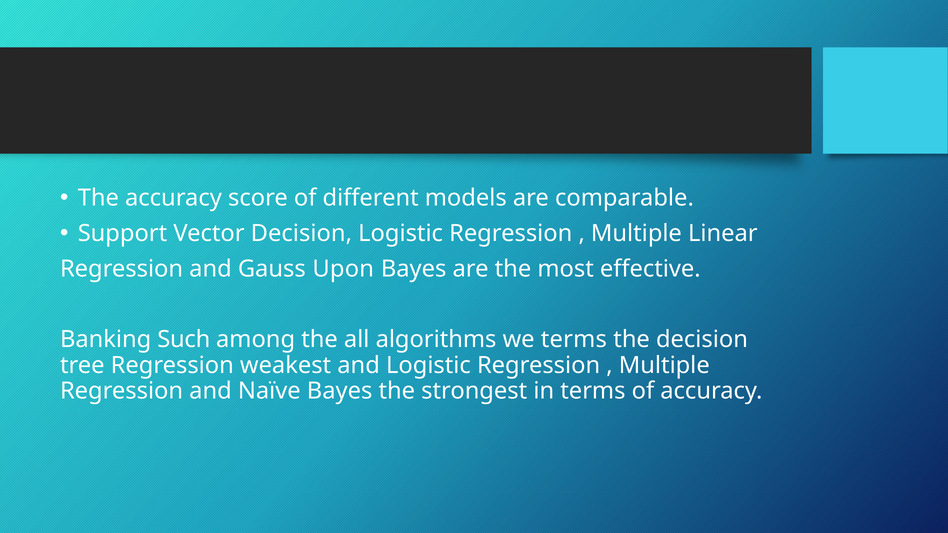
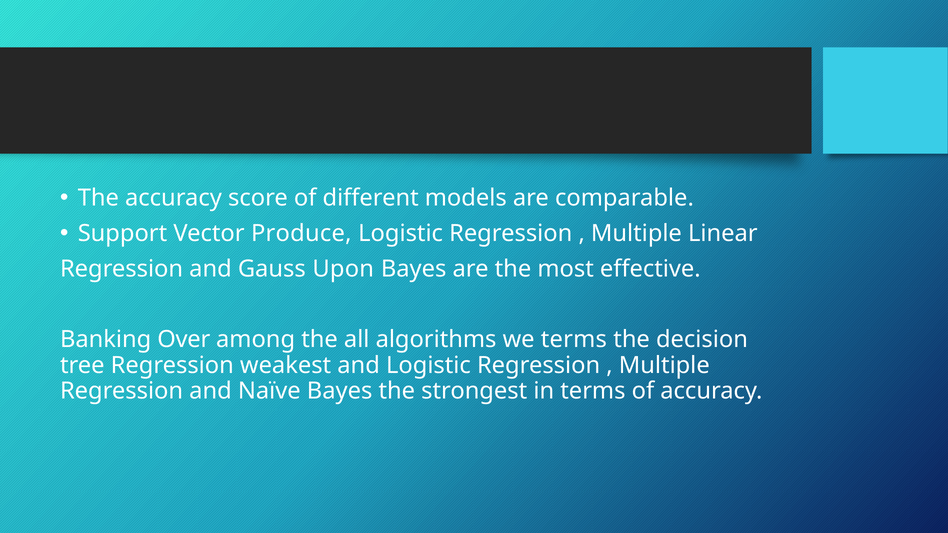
Vector Decision: Decision -> Produce
Such: Such -> Over
